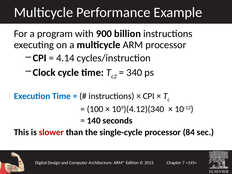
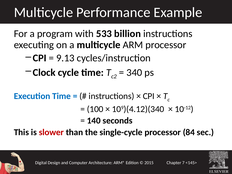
900: 900 -> 533
4.14: 4.14 -> 9.13
